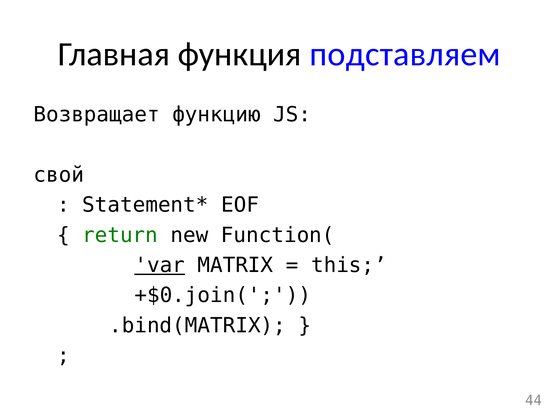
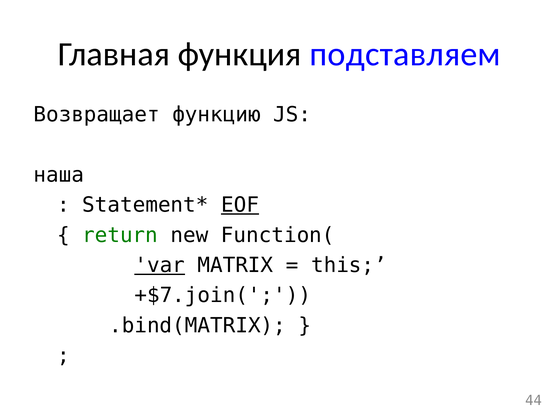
свой: свой -> наша
EOF underline: none -> present
+$0.join(: +$0.join( -> +$7.join(
